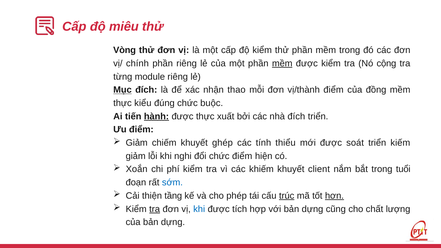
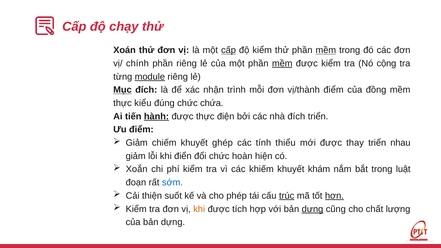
miêu: miêu -> chạy
Vòng: Vòng -> Xoán
cấp at (229, 50) underline: none -> present
mềm at (326, 50) underline: none -> present
module underline: none -> present
thao: thao -> trình
buộc: buộc -> chứa
xuất: xuất -> điện
soát: soát -> thay
kiếm: kiếm -> nhau
nghi: nghi -> điển
chức điểm: điểm -> hoàn
client: client -> khám
tuổi: tuổi -> luật
tầng: tầng -> suốt
tra at (155, 209) underline: present -> none
khi at (199, 209) colour: blue -> orange
dựng at (312, 209) underline: none -> present
